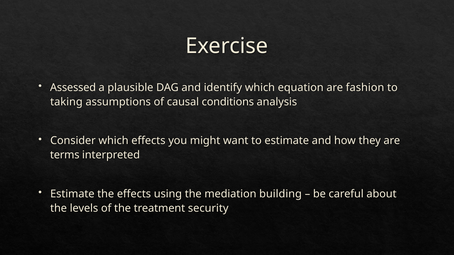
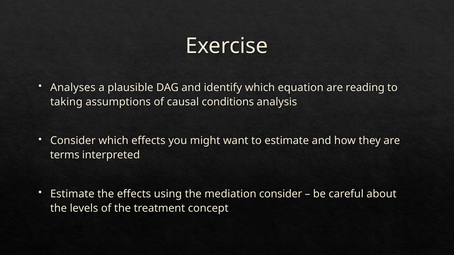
Assessed: Assessed -> Analyses
fashion: fashion -> reading
mediation building: building -> consider
security: security -> concept
